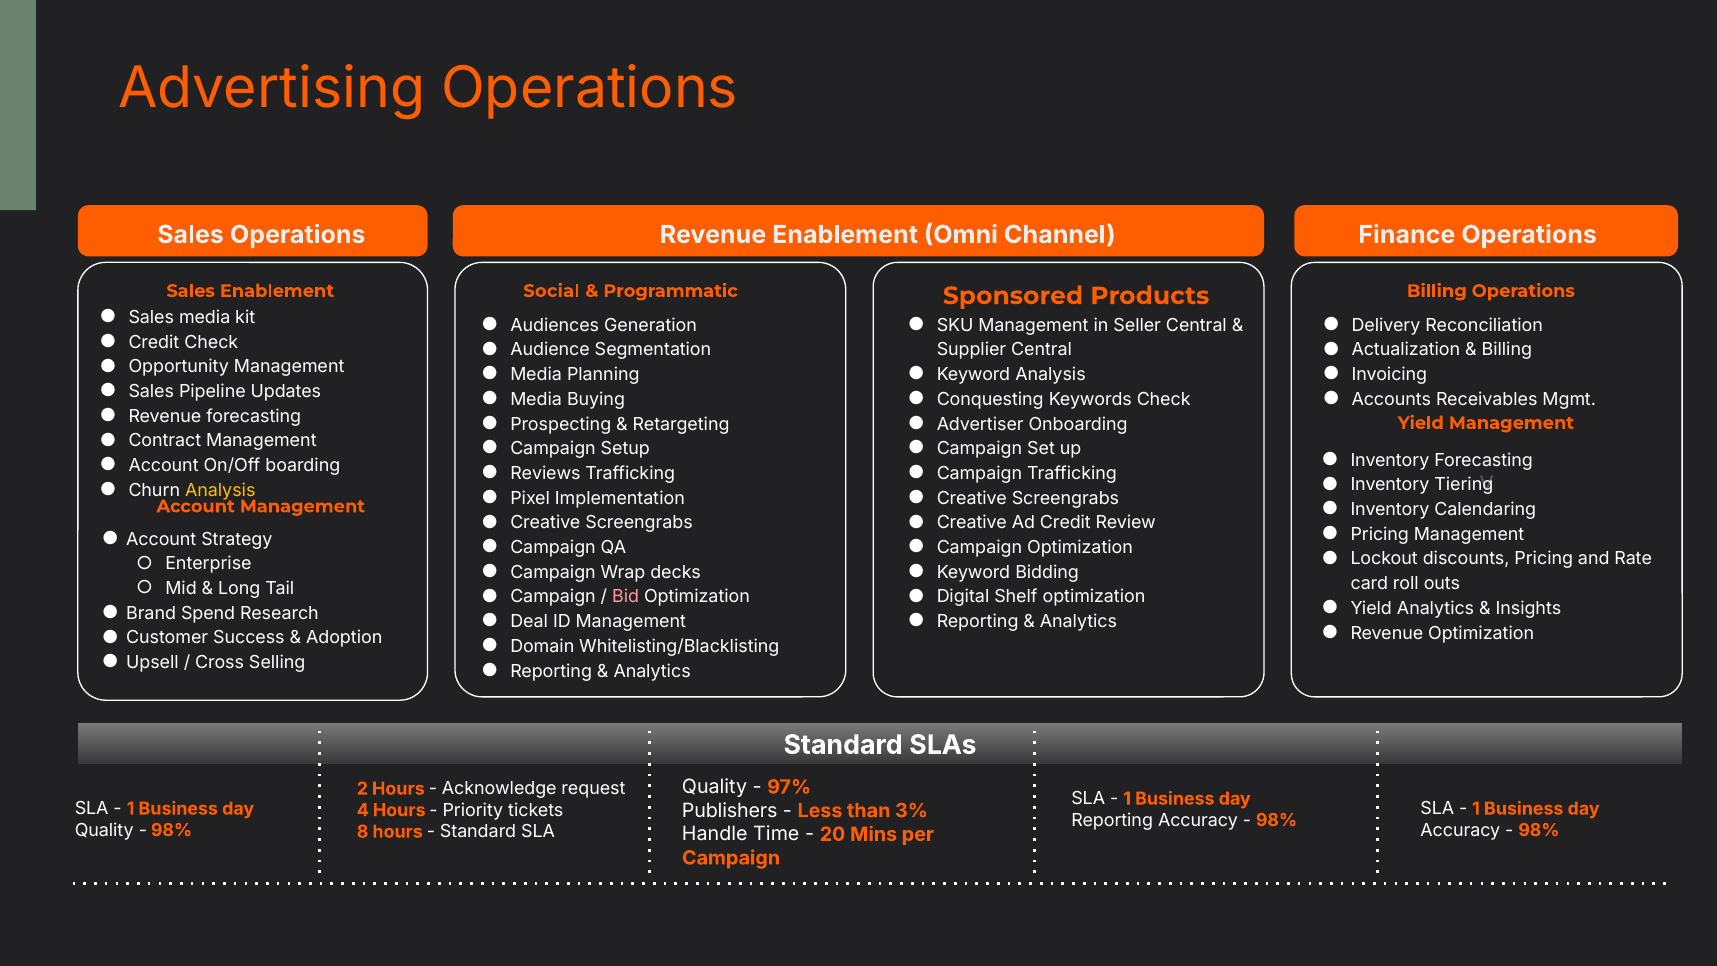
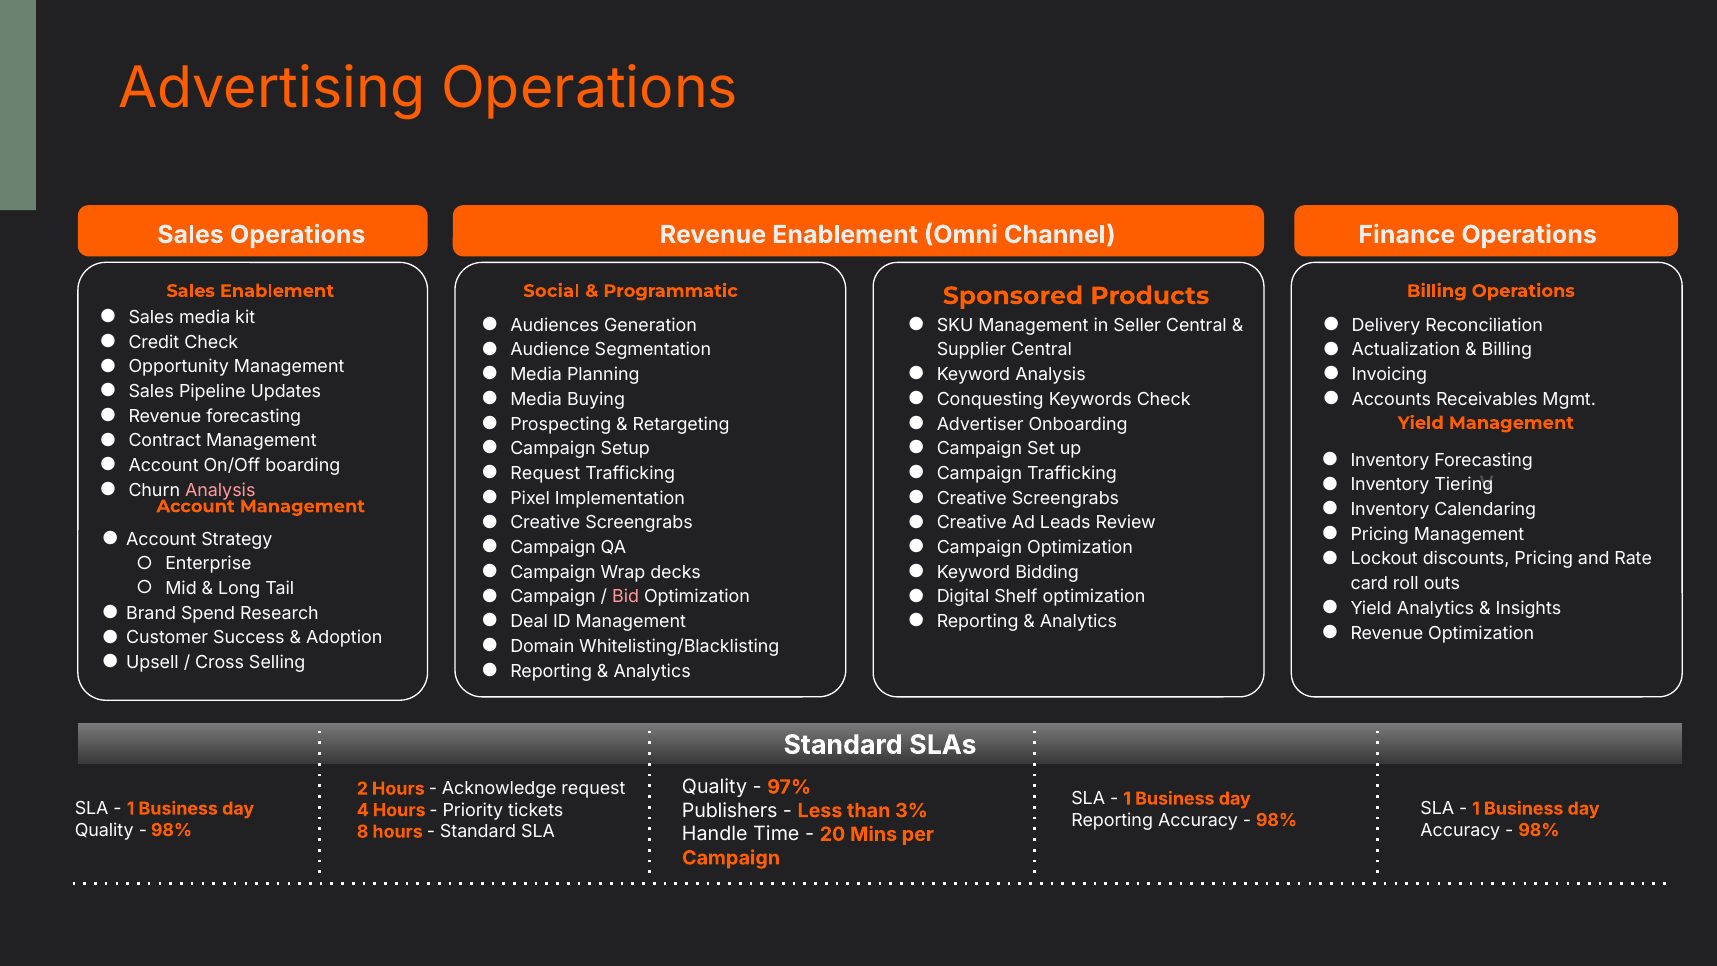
Reviews at (545, 473): Reviews -> Request
Analysis at (220, 490) colour: yellow -> pink
Ad Credit: Credit -> Leads
